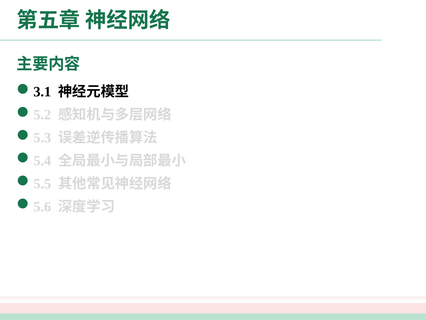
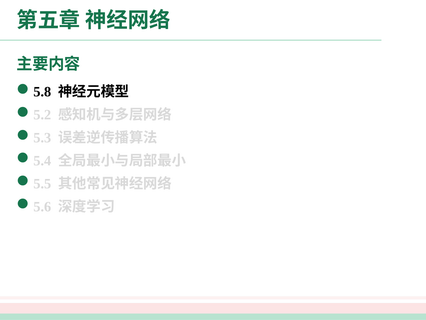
3.1: 3.1 -> 5.8
